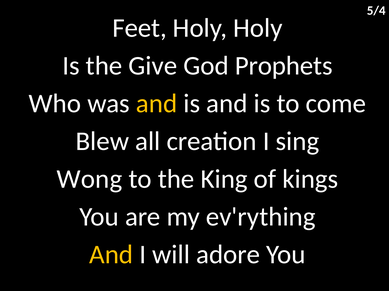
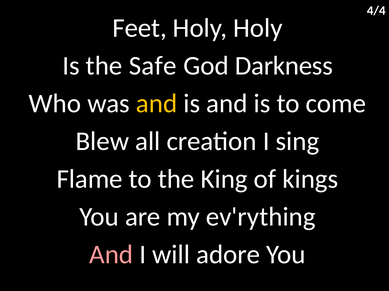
5/4: 5/4 -> 4/4
Give: Give -> Safe
Prophets: Prophets -> Darkness
Wong: Wong -> Flame
And at (111, 255) colour: yellow -> pink
